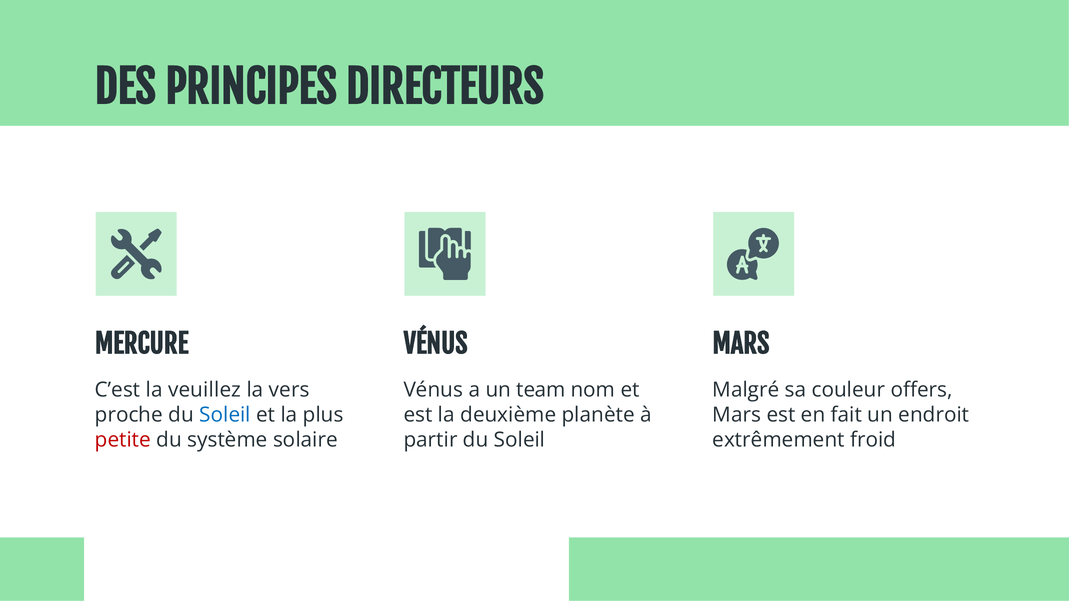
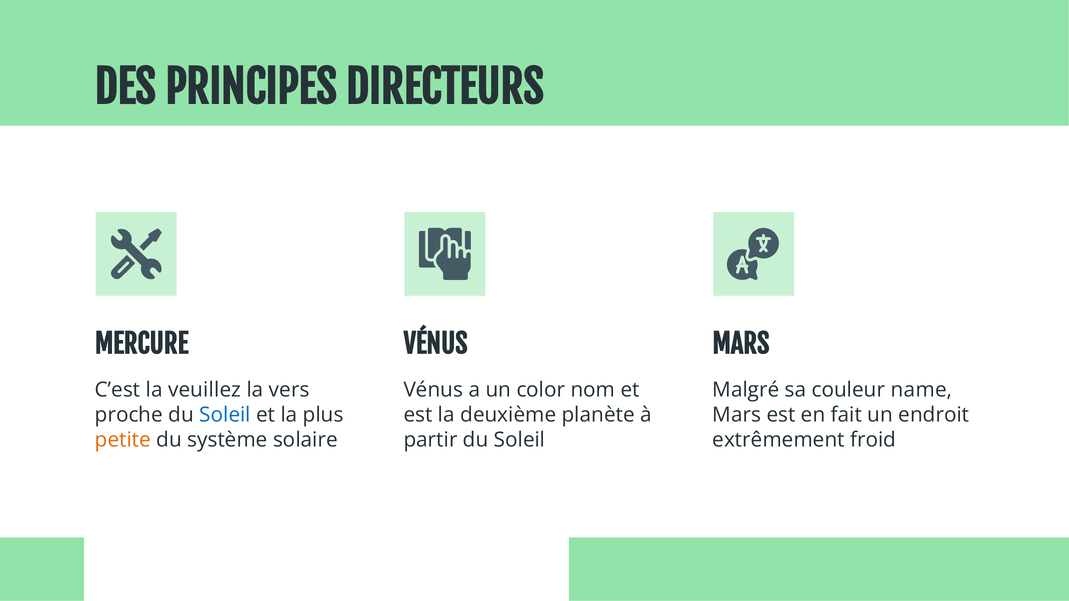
team: team -> color
offers: offers -> name
petite colour: red -> orange
